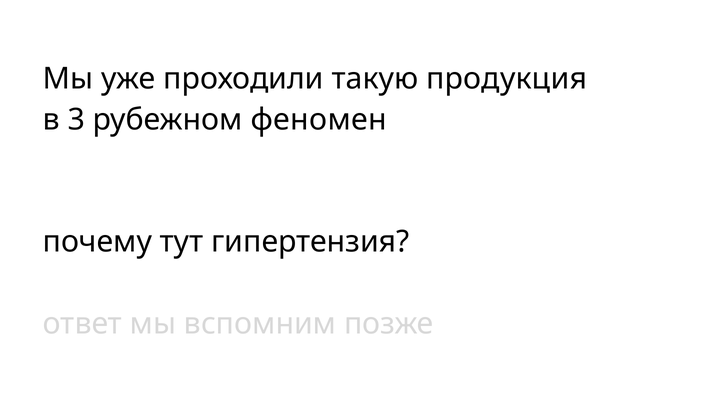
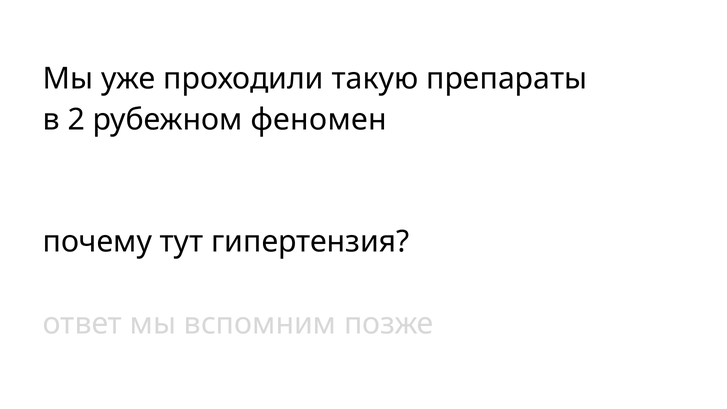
продукция: продукция -> препараты
3: 3 -> 2
